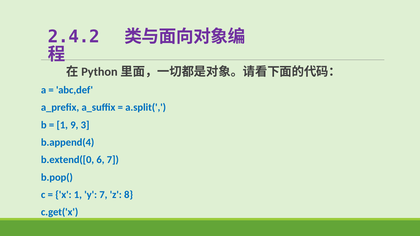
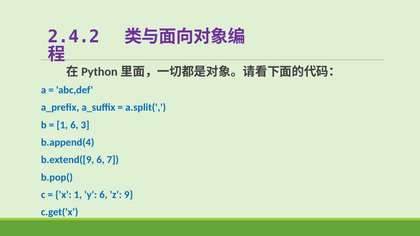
1 9: 9 -> 6
b.extend([0: b.extend([0 -> b.extend([9
y 7: 7 -> 6
8: 8 -> 9
